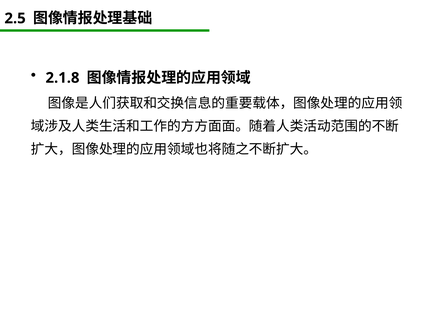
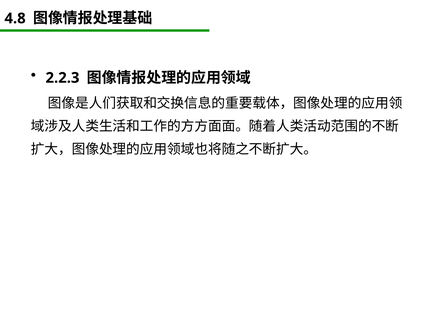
2.5: 2.5 -> 4.8
2.1.8: 2.1.8 -> 2.2.3
